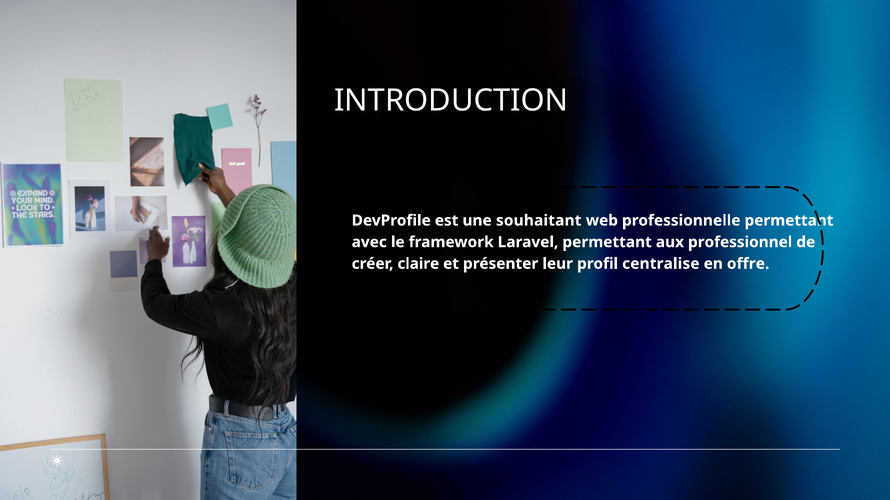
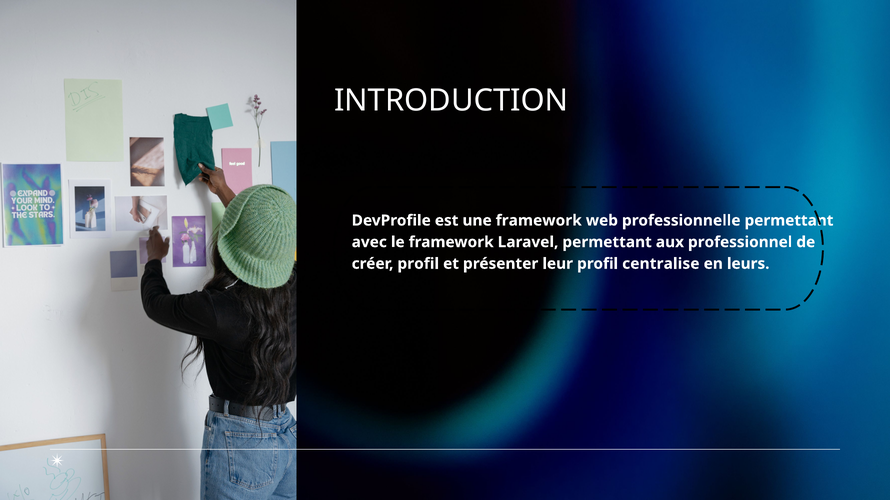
une souhaitant: souhaitant -> framework
créer claire: claire -> profil
offre: offre -> leurs
